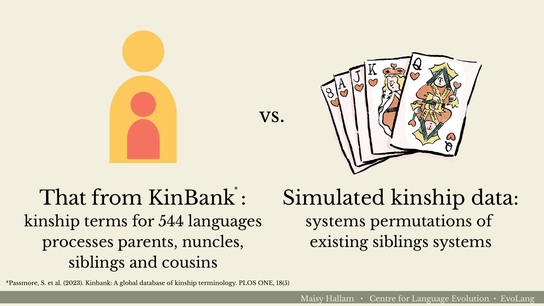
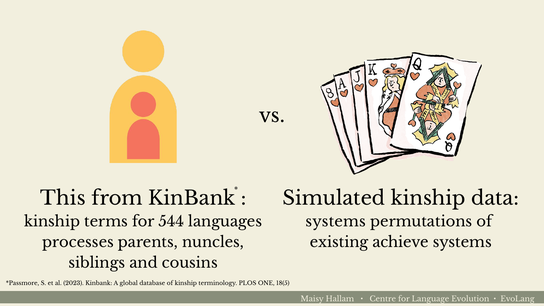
That: That -> This
existing siblings: siblings -> achieve
